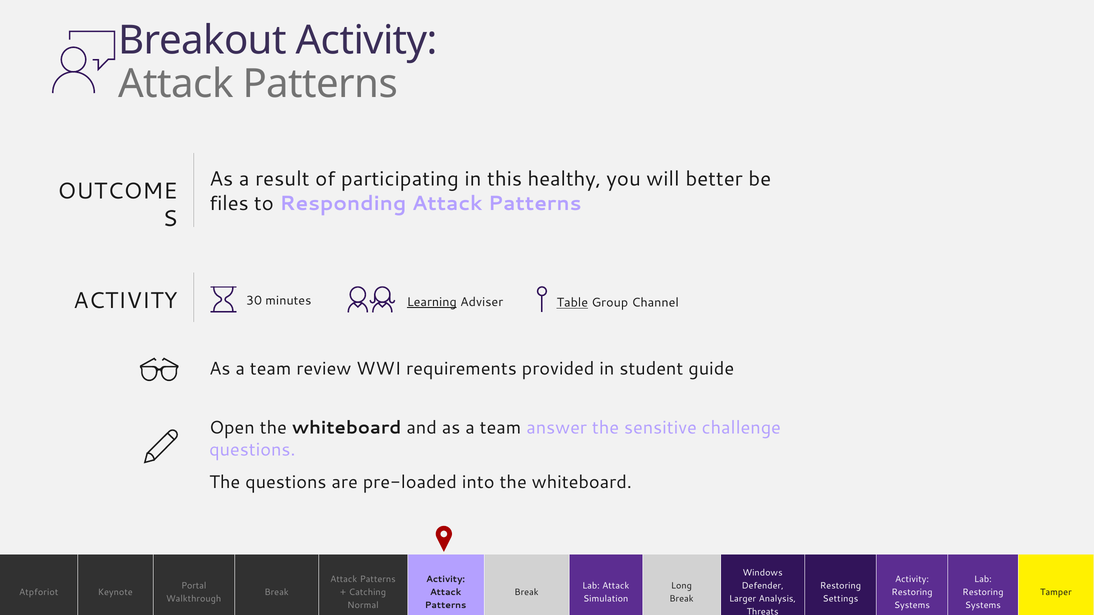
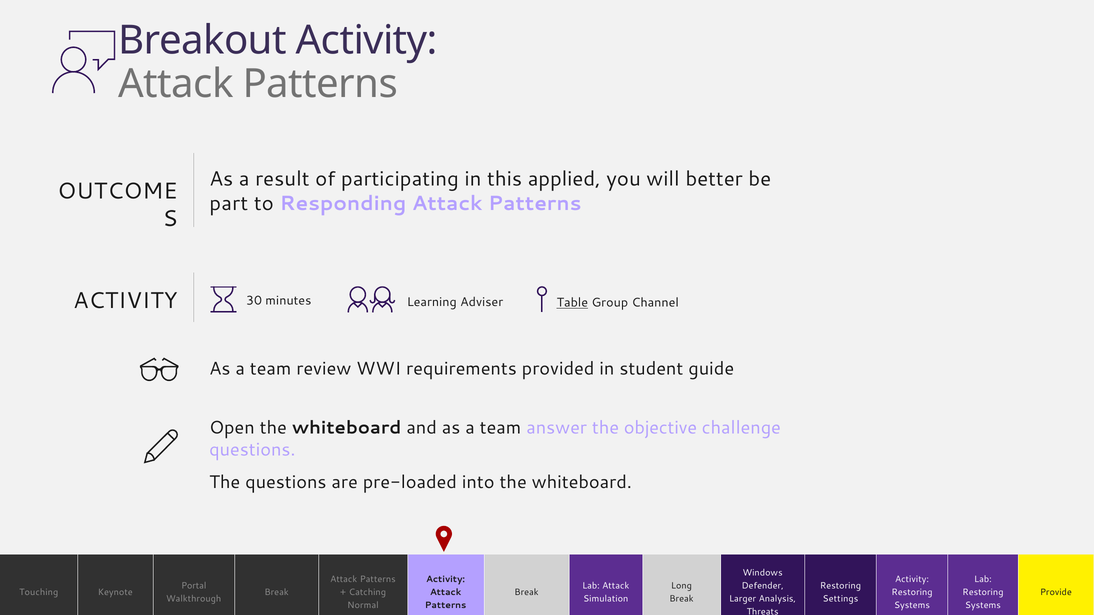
healthy: healthy -> applied
files: files -> part
Learning underline: present -> none
sensitive: sensitive -> objective
Atpforiot: Atpforiot -> Touching
Tamper: Tamper -> Provide
